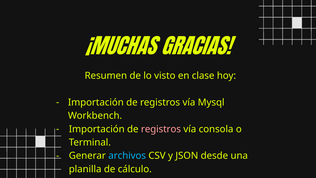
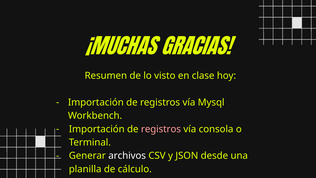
archivos colour: light blue -> white
